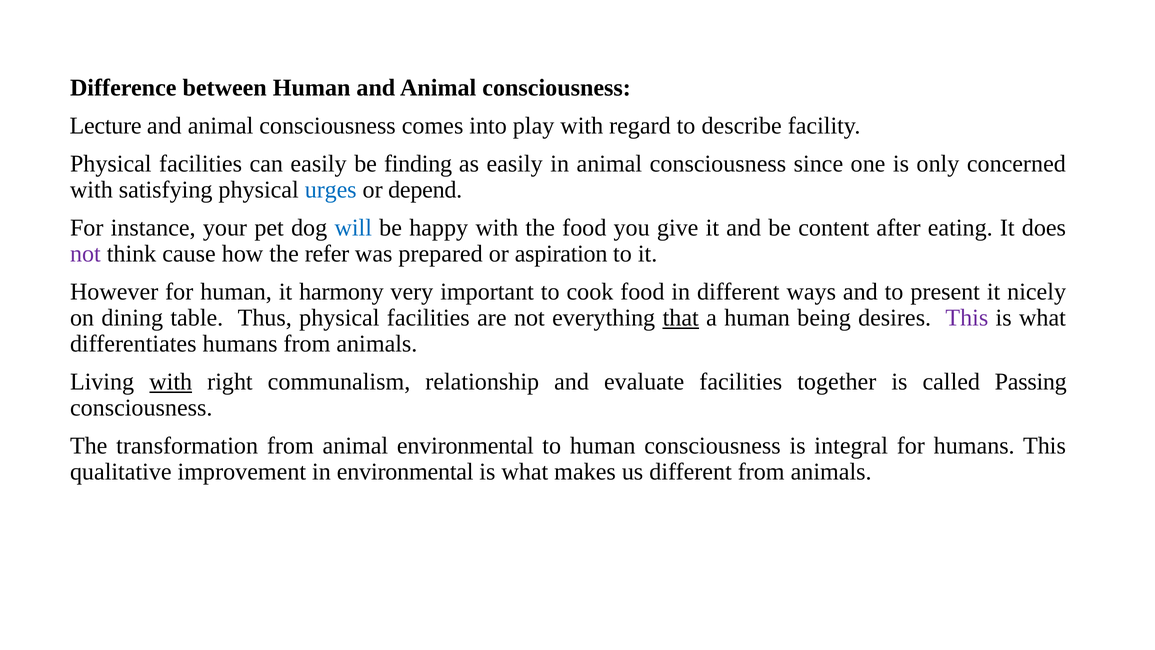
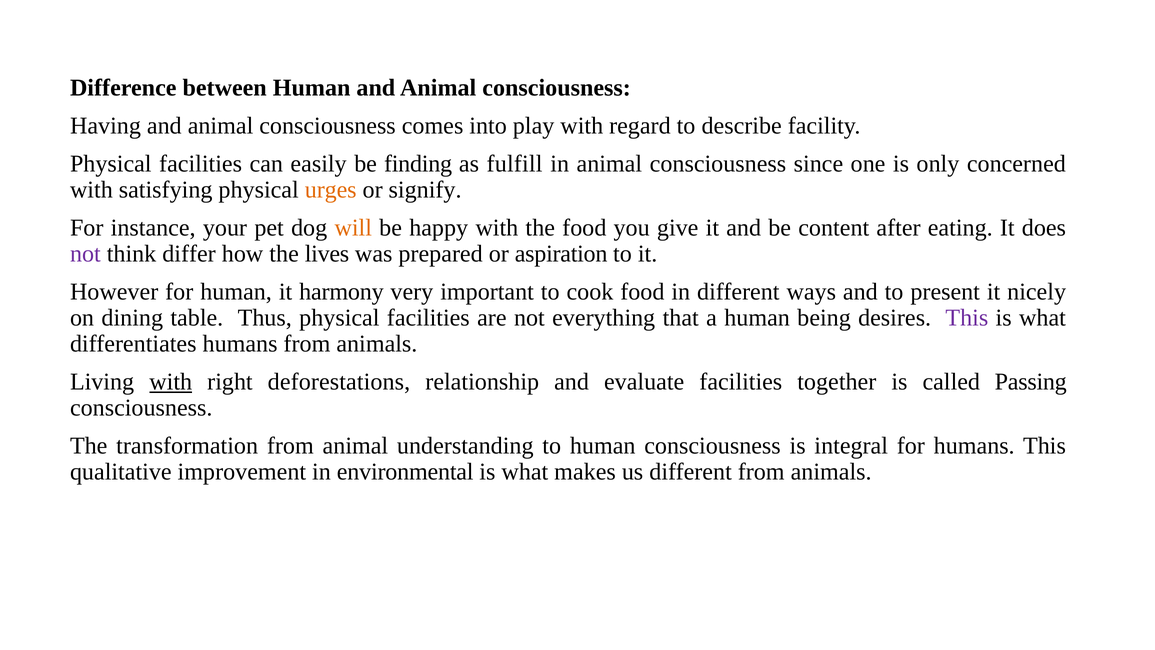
Lecture: Lecture -> Having
as easily: easily -> fulfill
urges colour: blue -> orange
depend: depend -> signify
will colour: blue -> orange
cause: cause -> differ
refer: refer -> lives
that underline: present -> none
communalism: communalism -> deforestations
animal environmental: environmental -> understanding
